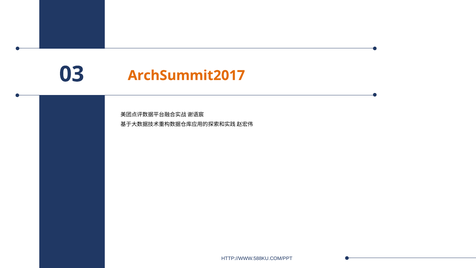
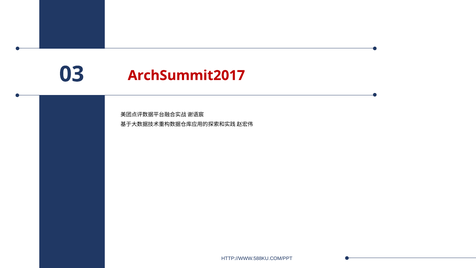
ArchSummit2017 colour: orange -> red
